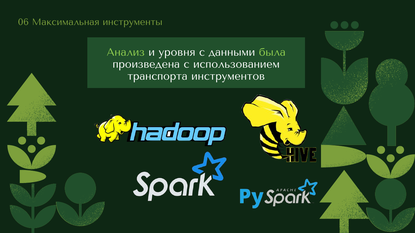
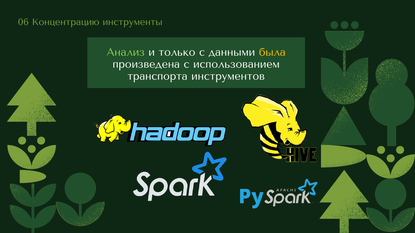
Максимальная: Максимальная -> Концентрацию
уровня: уровня -> только
была colour: light green -> yellow
